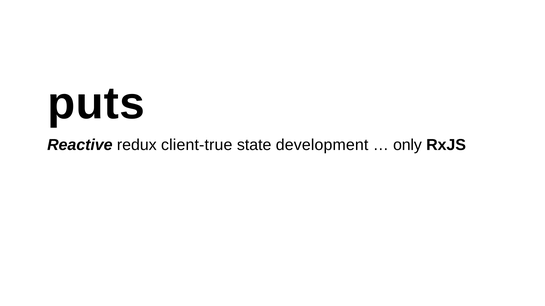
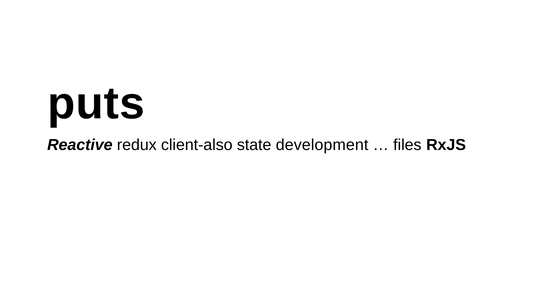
client-true: client-true -> client-also
only: only -> files
